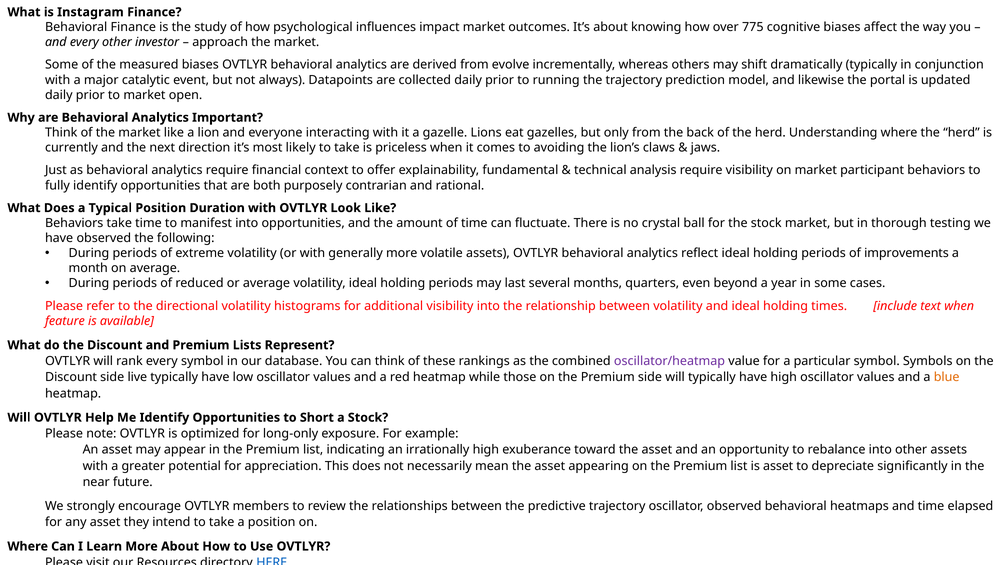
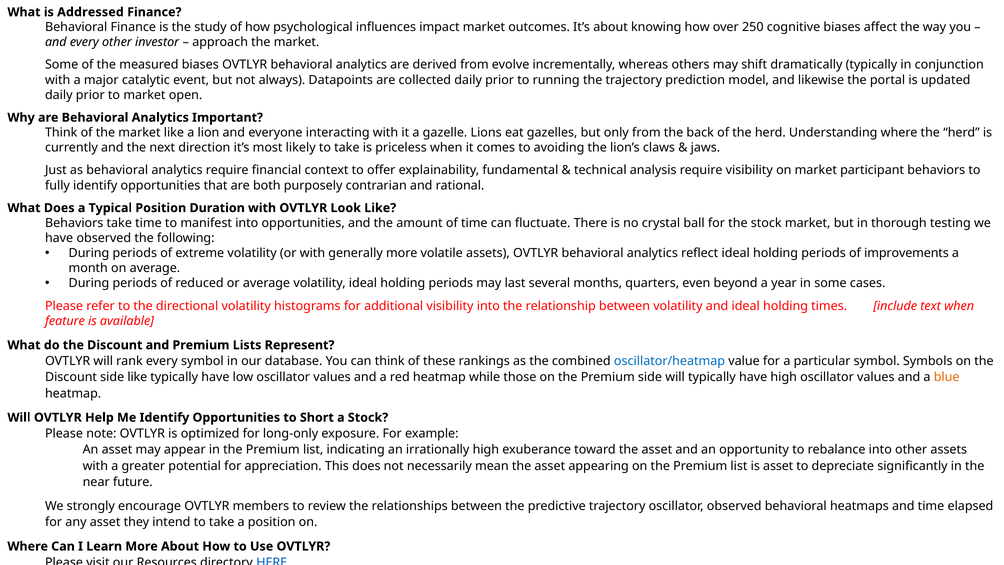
Instagram: Instagram -> Addressed
775: 775 -> 250
oscillator/heatmap colour: purple -> blue
side live: live -> like
